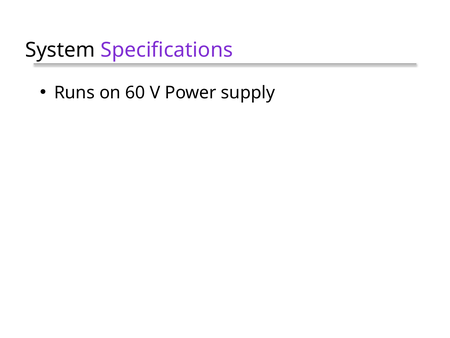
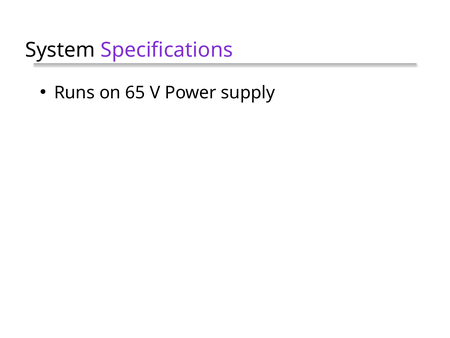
60: 60 -> 65
